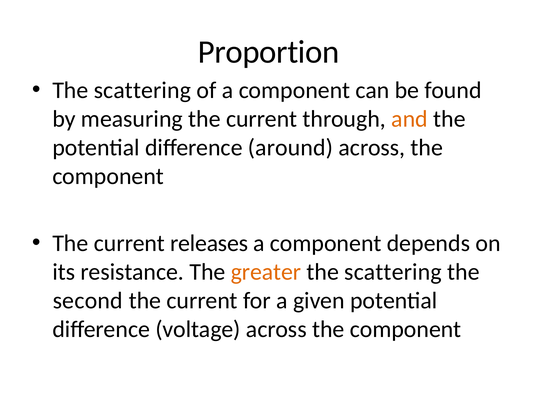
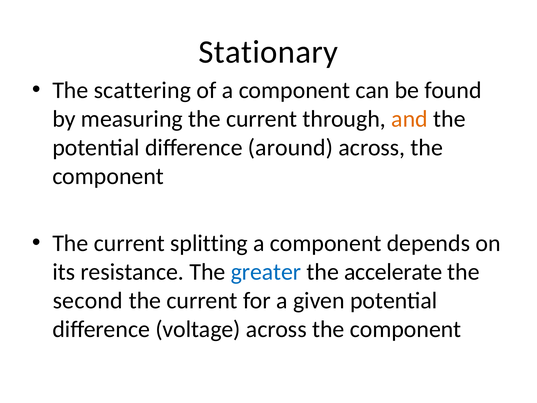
Proportion: Proportion -> Stationary
releases: releases -> splitting
greater colour: orange -> blue
scattering at (393, 272): scattering -> accelerate
